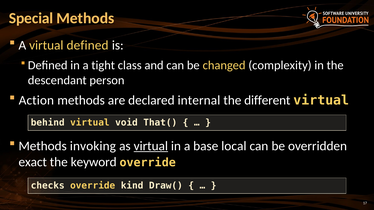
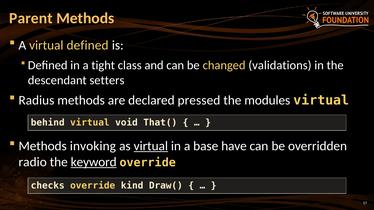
Special: Special -> Parent
complexity: complexity -> validations
person: person -> setters
Action: Action -> Radius
internal: internal -> pressed
different: different -> modules
local: local -> have
exact: exact -> radio
keyword underline: none -> present
